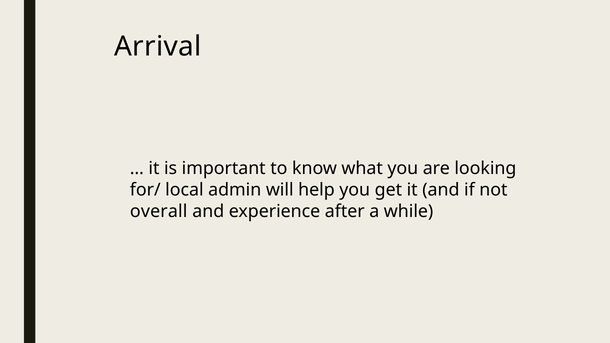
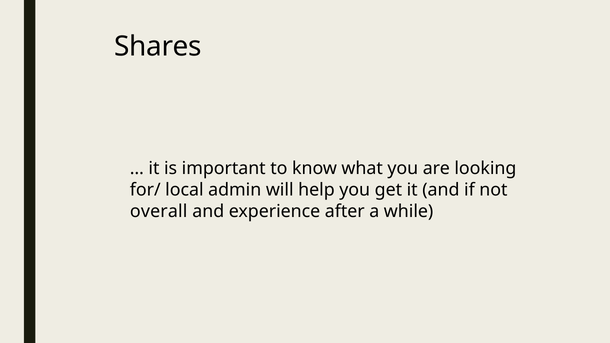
Arrival: Arrival -> Shares
